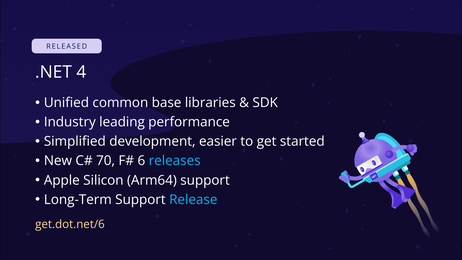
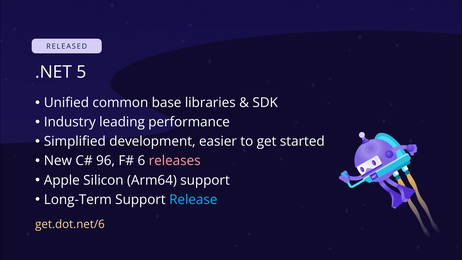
4: 4 -> 5
70: 70 -> 96
releases colour: light blue -> pink
